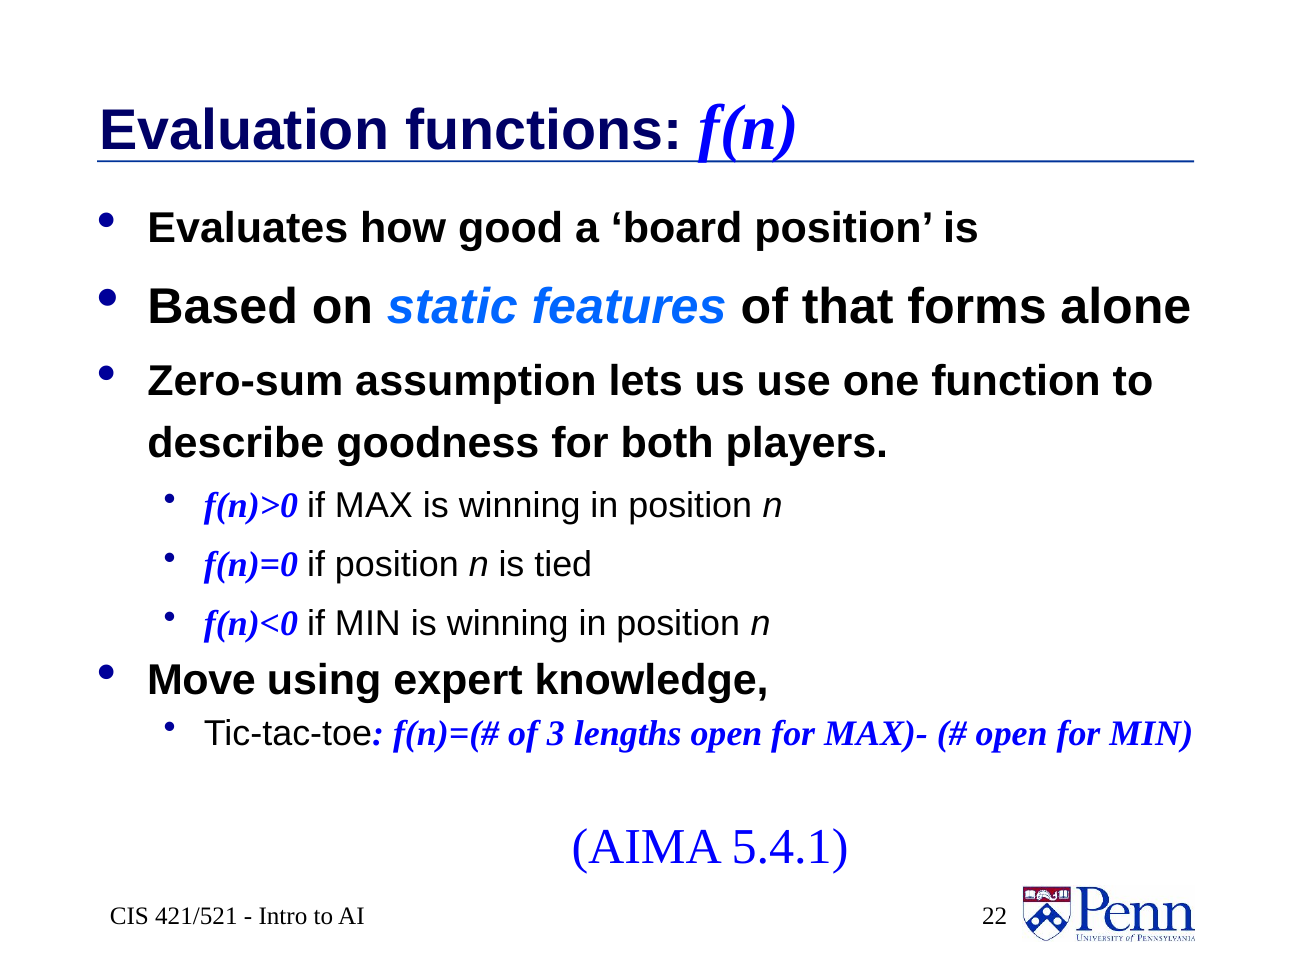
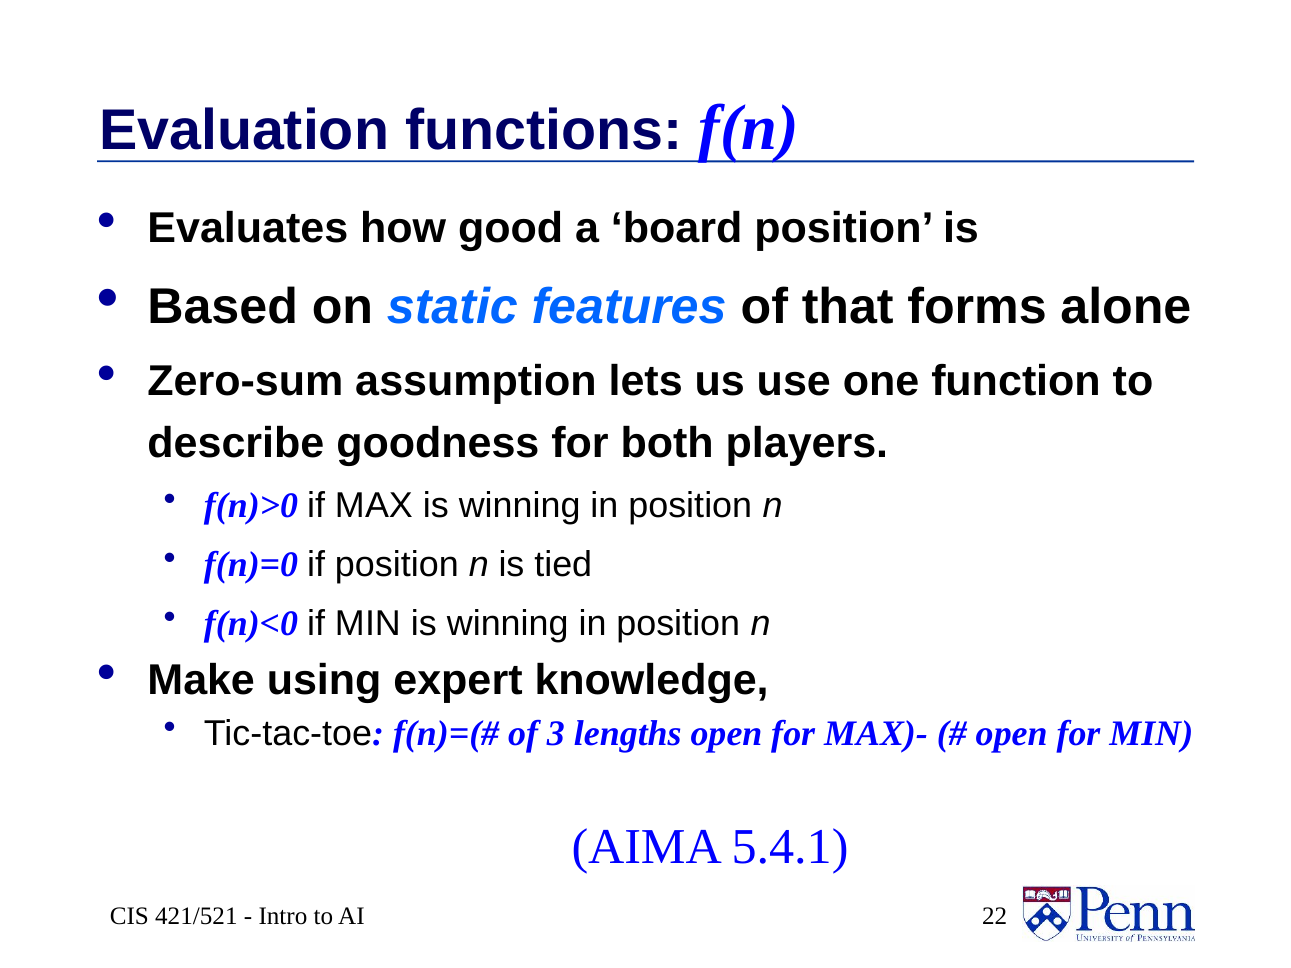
Move: Move -> Make
